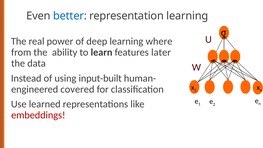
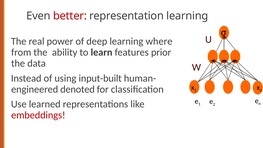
better colour: blue -> red
later: later -> prior
covered: covered -> denoted
